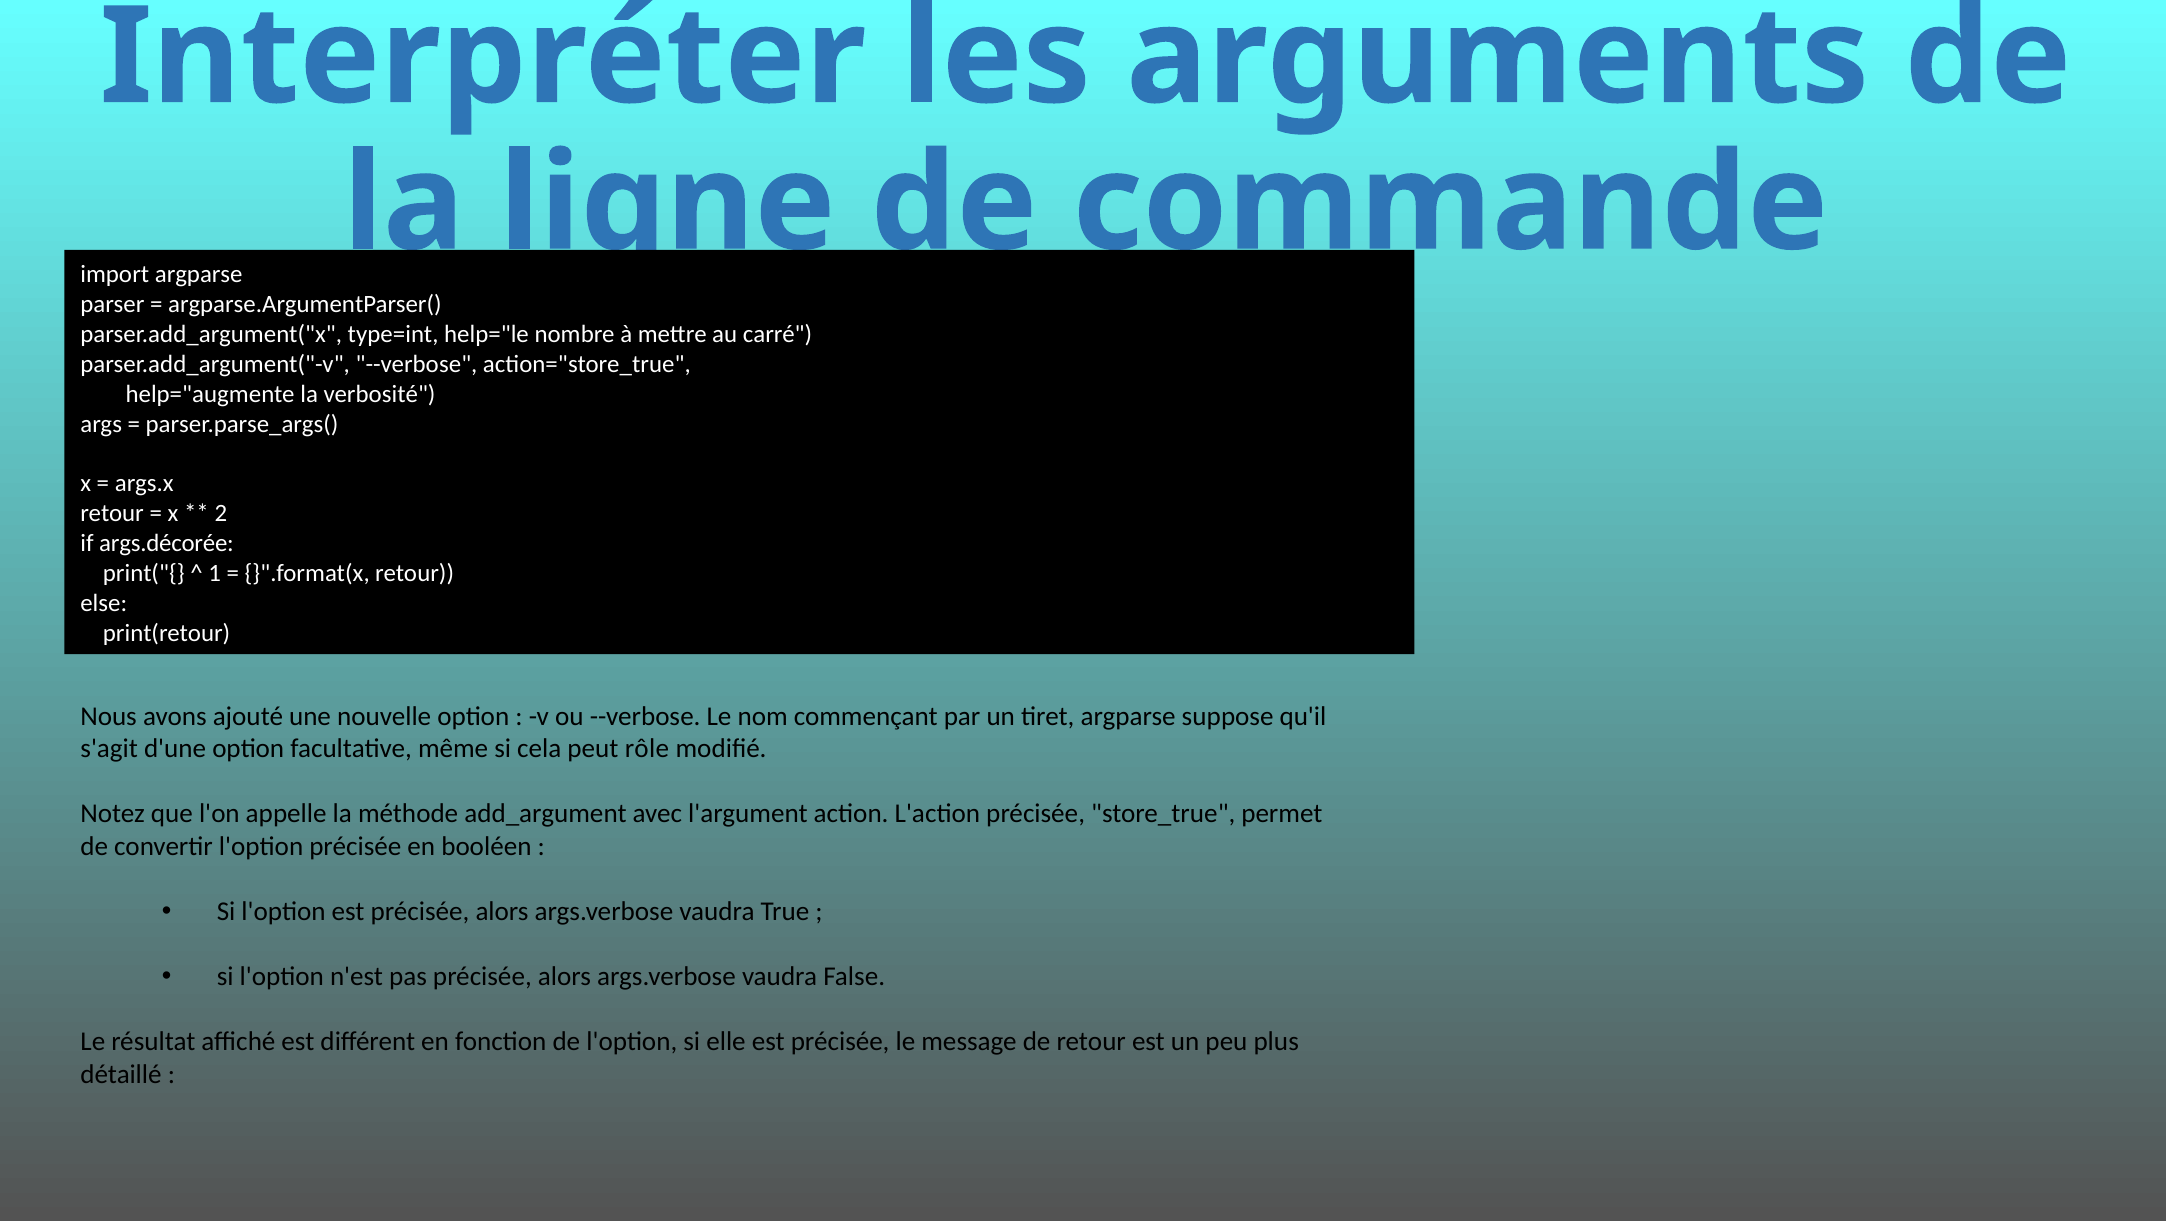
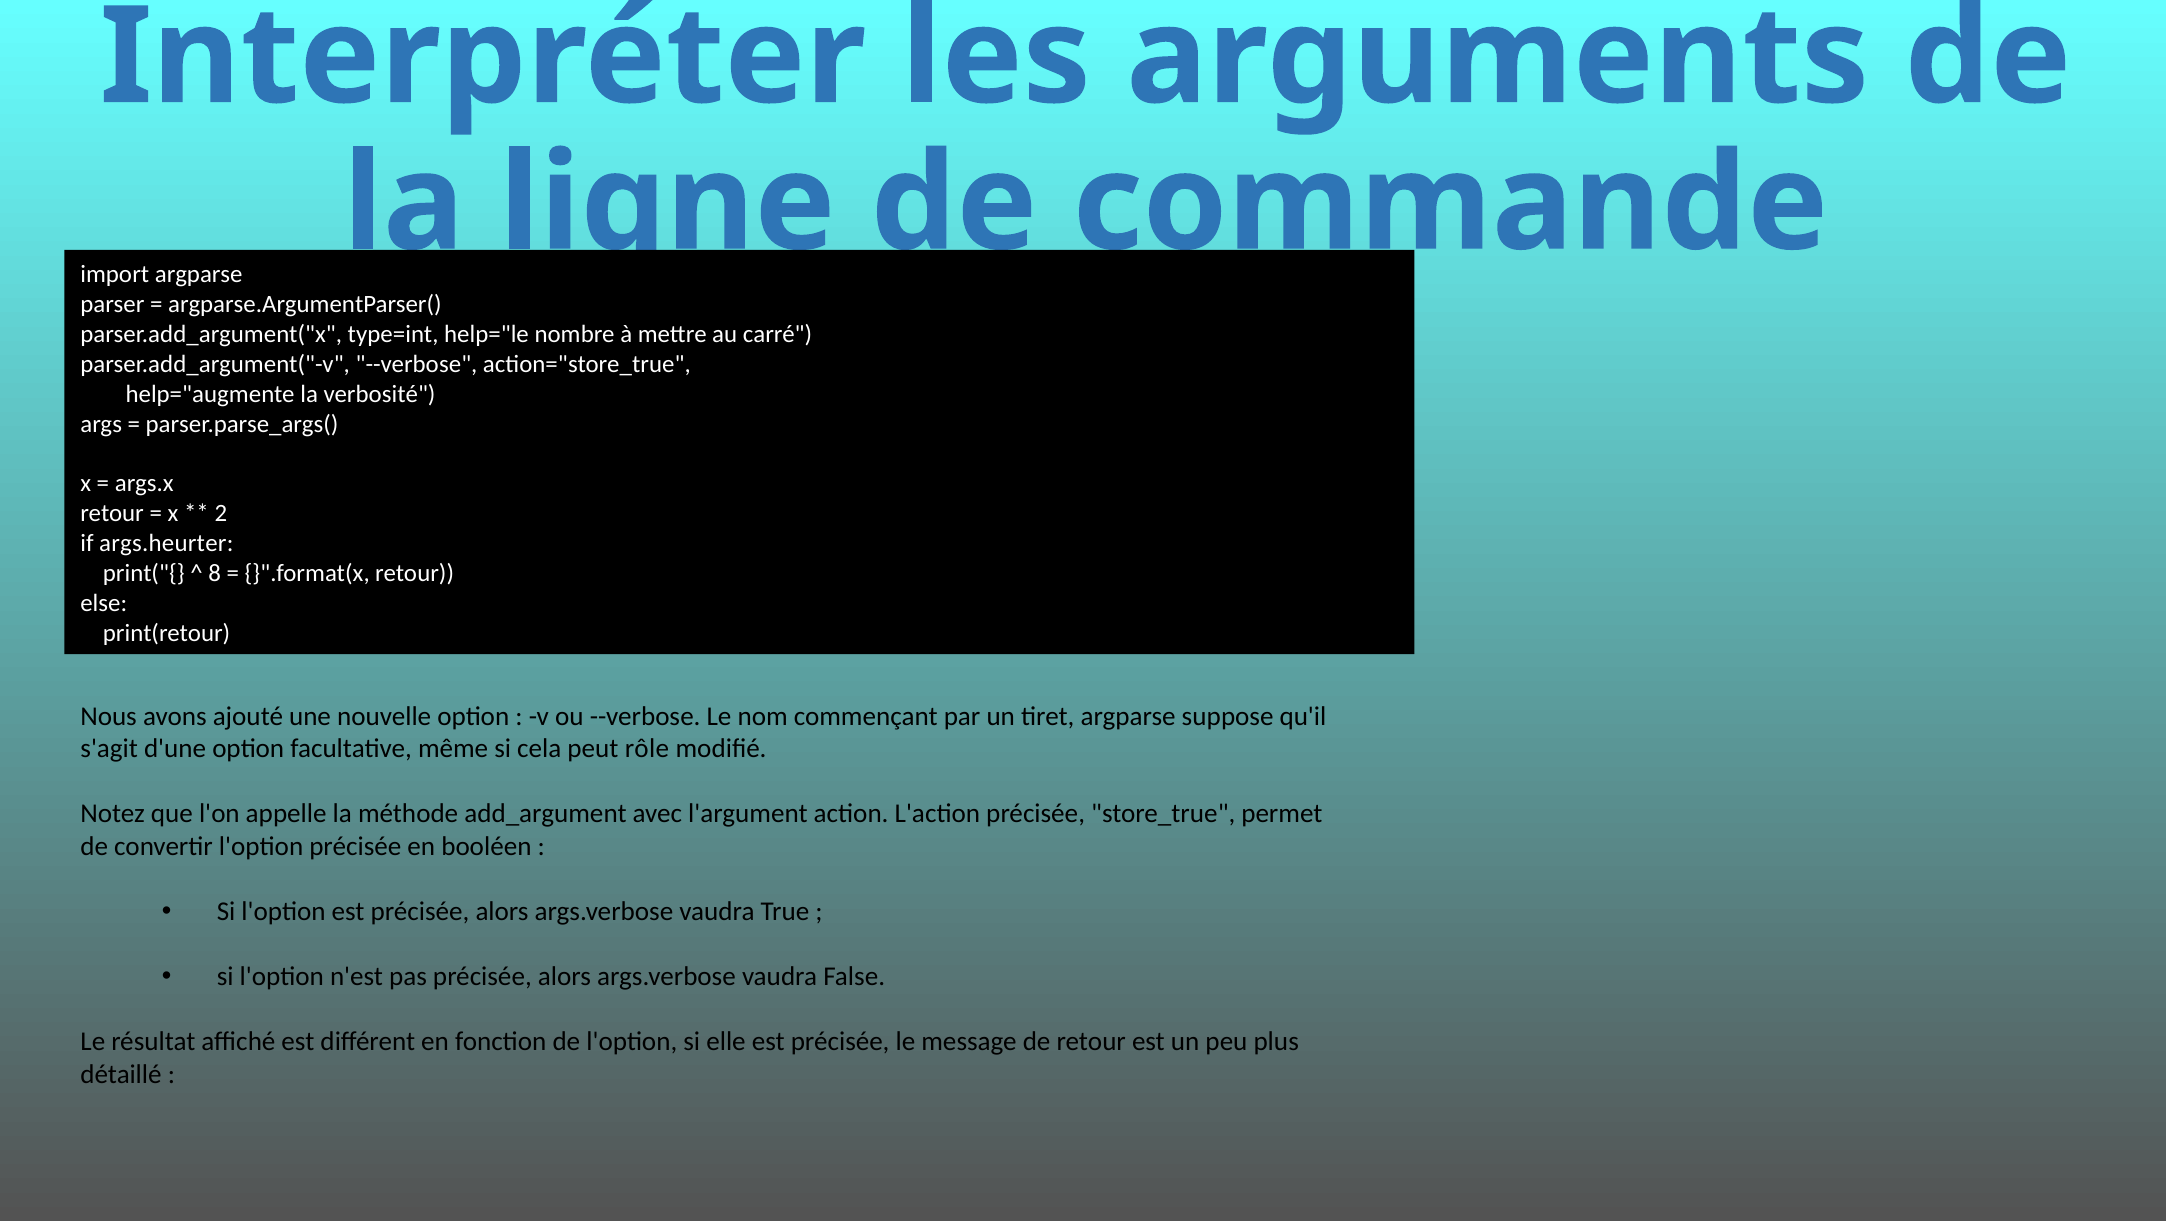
args.décorée: args.décorée -> args.heurter
1: 1 -> 8
